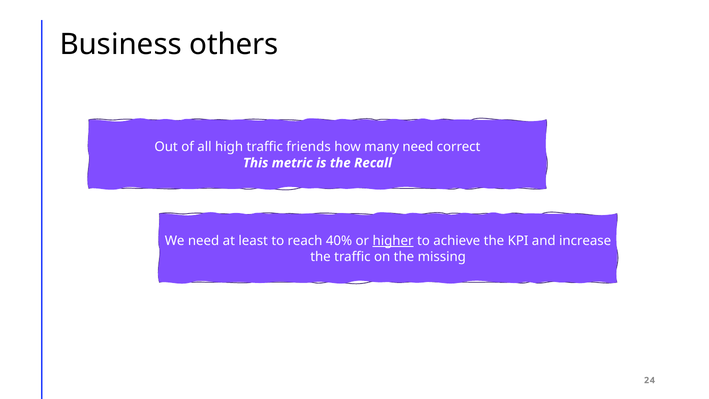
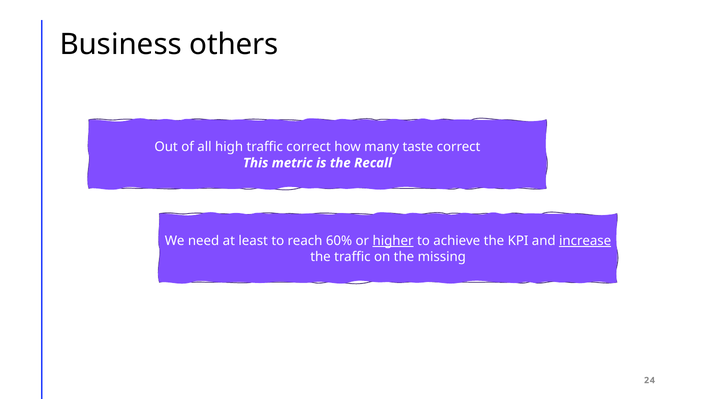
traffic friends: friends -> correct
many need: need -> taste
40%: 40% -> 60%
increase underline: none -> present
